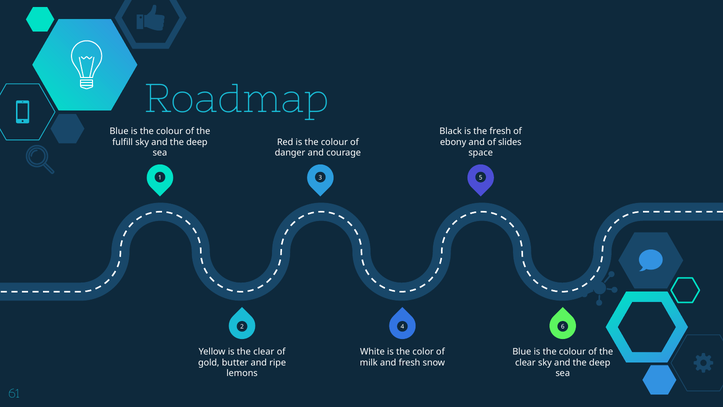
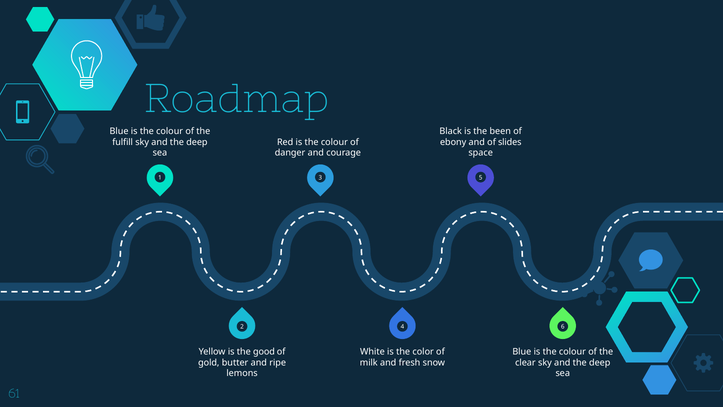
the fresh: fresh -> been
is the clear: clear -> good
